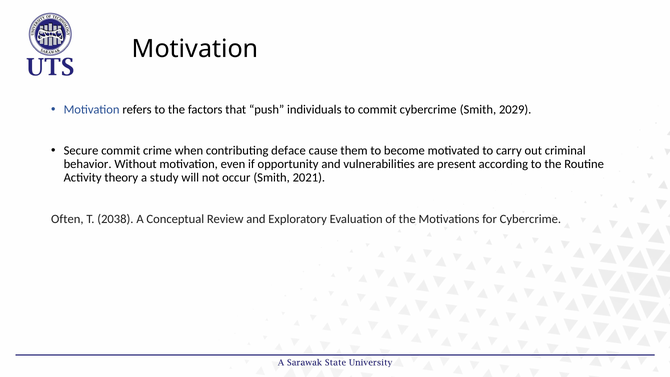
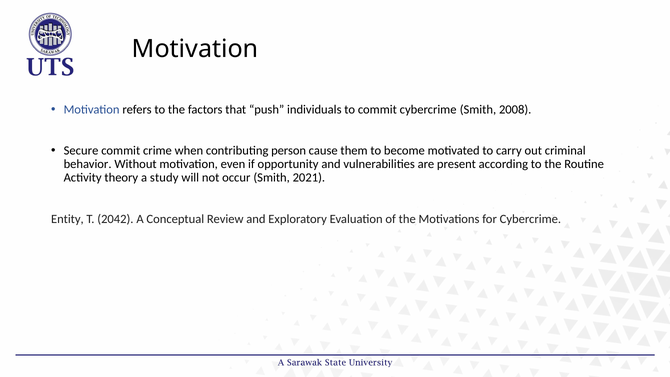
2029: 2029 -> 2008
deface: deface -> person
Often: Often -> Entity
2038: 2038 -> 2042
